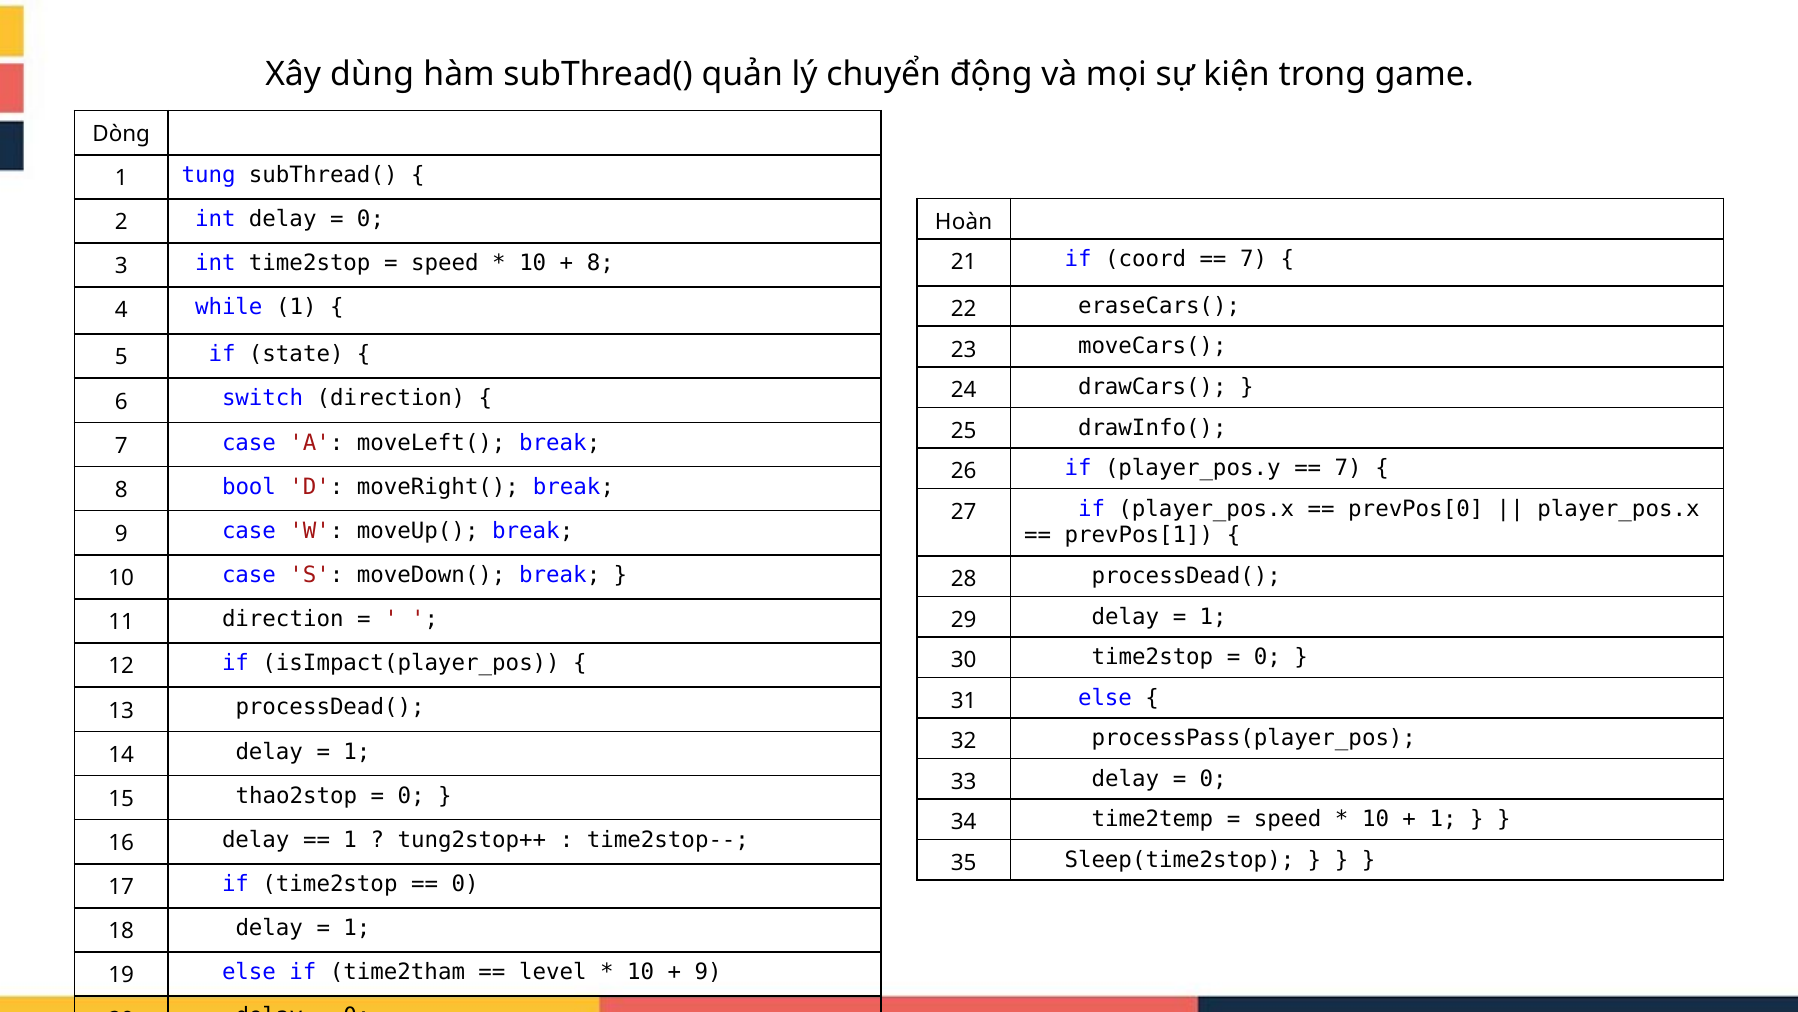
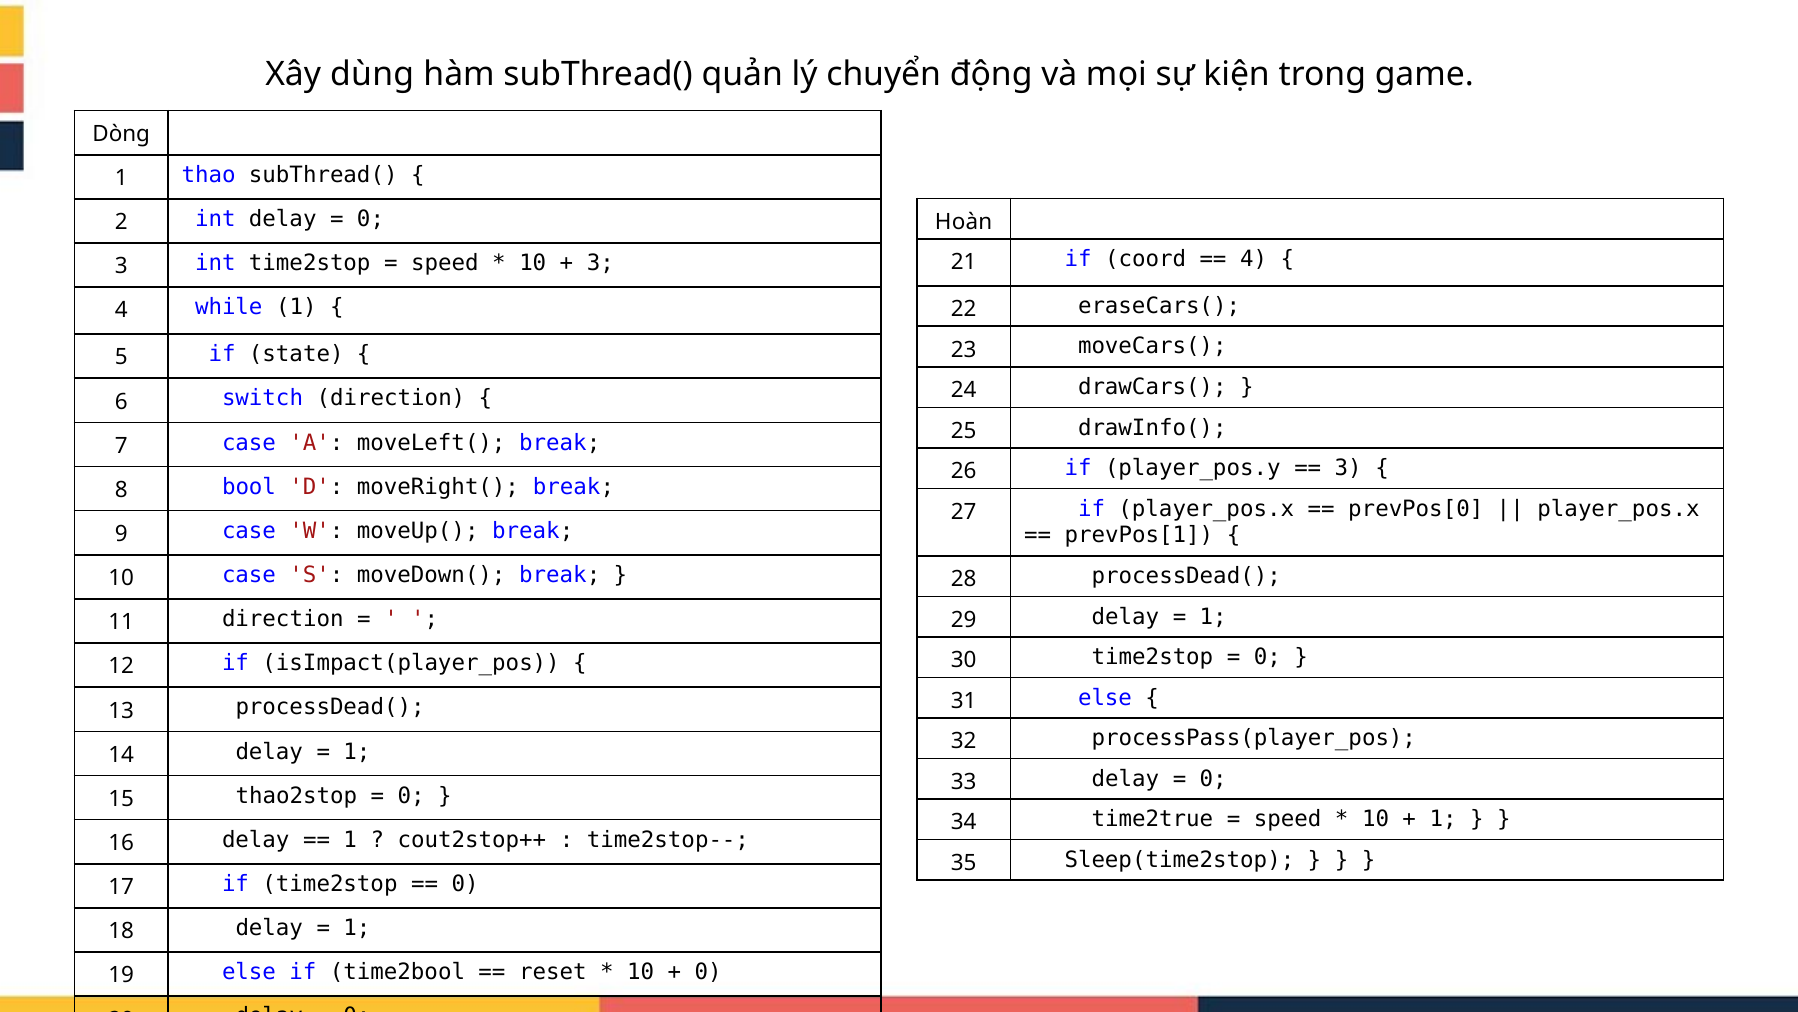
tung: tung -> thao
7 at (1254, 259): 7 -> 4
8 at (600, 263): 8 -> 3
7 at (1348, 468): 7 -> 3
time2temp: time2temp -> time2true
tung2stop++: tung2stop++ -> cout2stop++
time2tham: time2tham -> time2bool
level: level -> reset
9 at (708, 972): 9 -> 0
